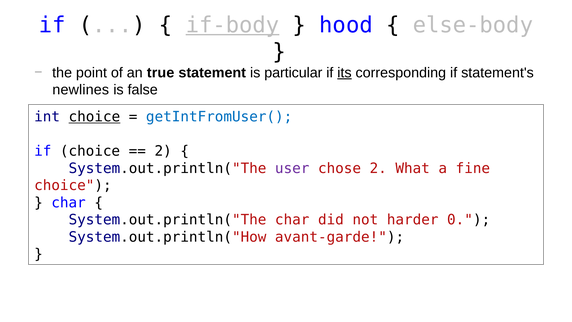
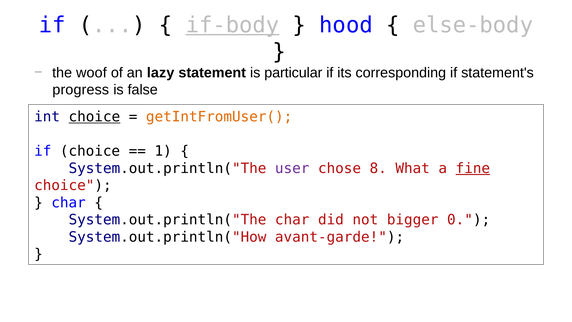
point: point -> woof
true: true -> lazy
its underline: present -> none
newlines: newlines -> progress
getIntFromUser( colour: blue -> orange
2 at (163, 151): 2 -> 1
chose 2: 2 -> 8
fine underline: none -> present
harder: harder -> bigger
